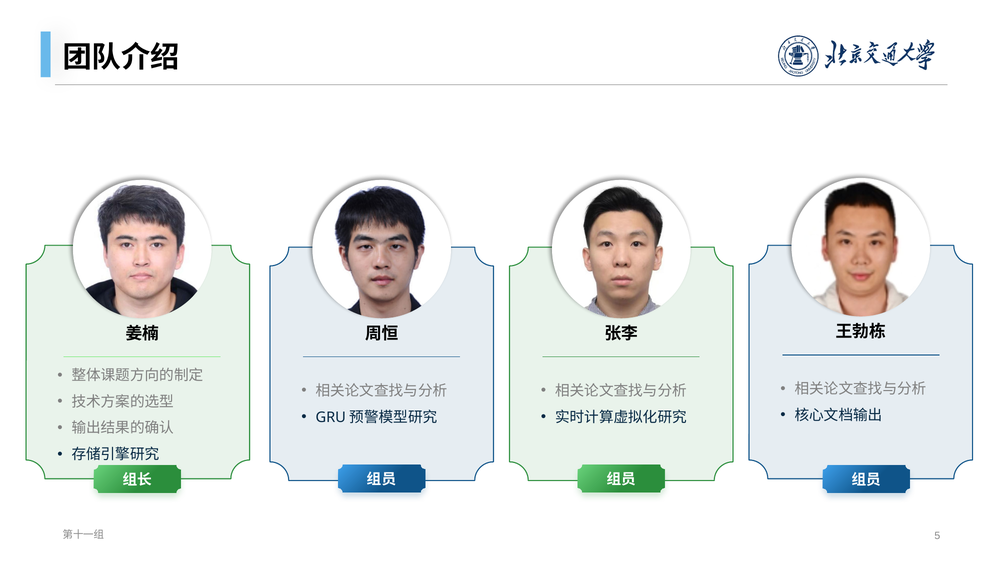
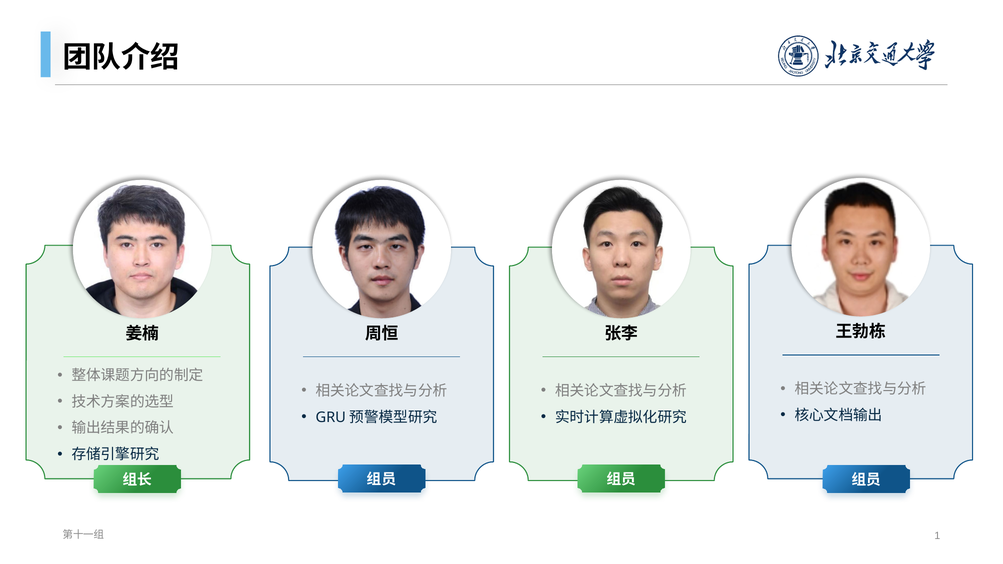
5: 5 -> 1
